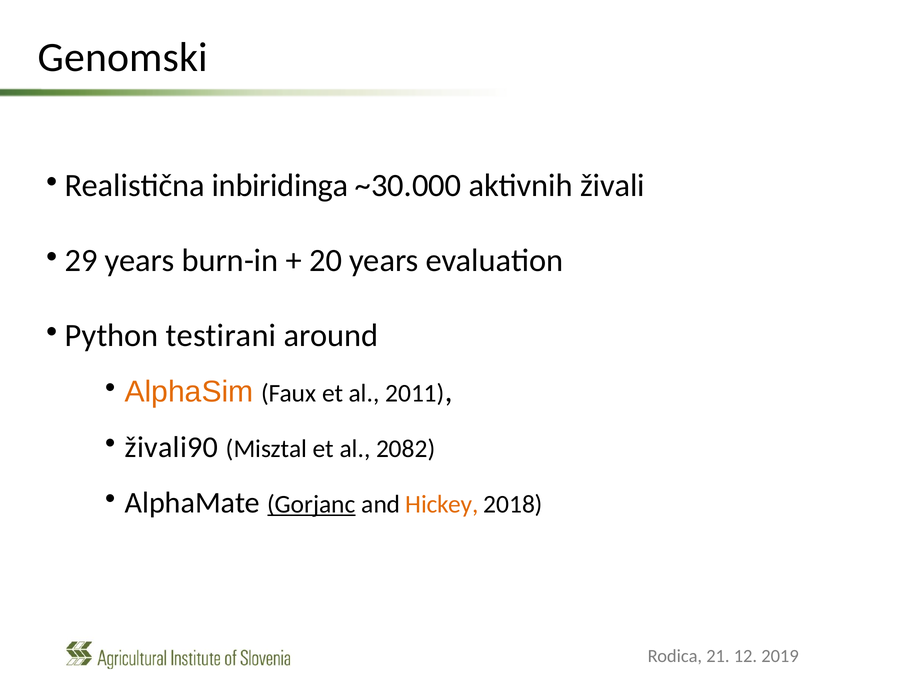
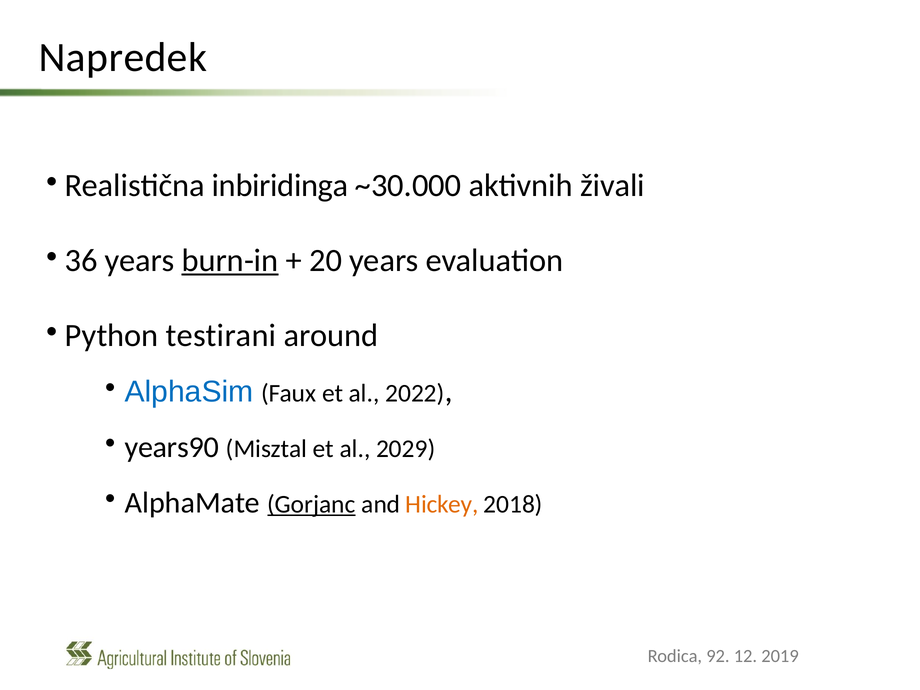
Genomski: Genomski -> Napredek
29: 29 -> 36
burn-in underline: none -> present
AlphaSim colour: orange -> blue
2011: 2011 -> 2022
živali90: živali90 -> years90
2082: 2082 -> 2029
21: 21 -> 92
